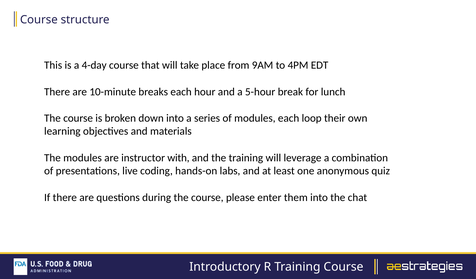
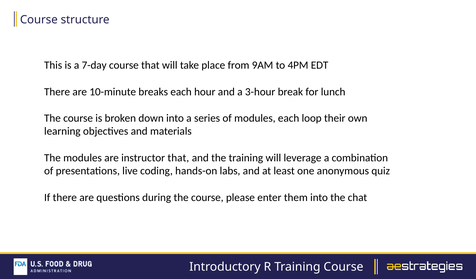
4-day: 4-day -> 7-day
5-hour: 5-hour -> 3-hour
instructor with: with -> that
